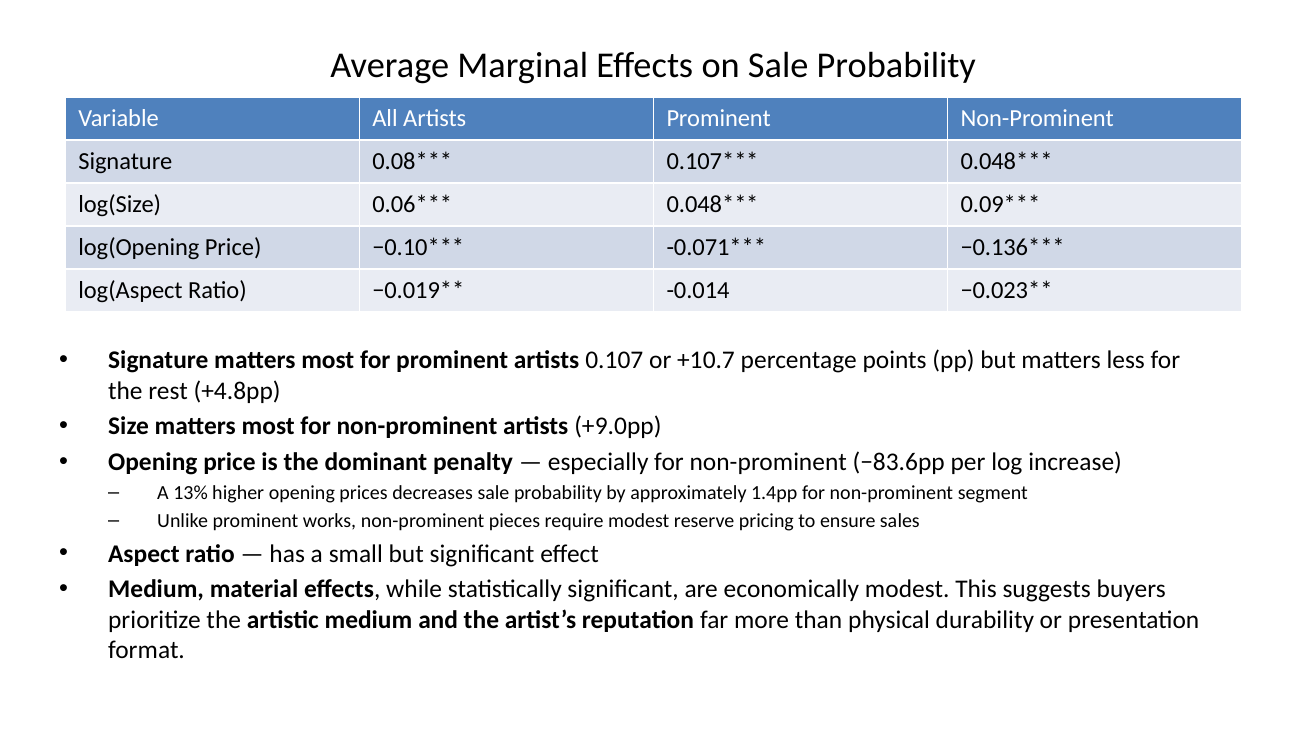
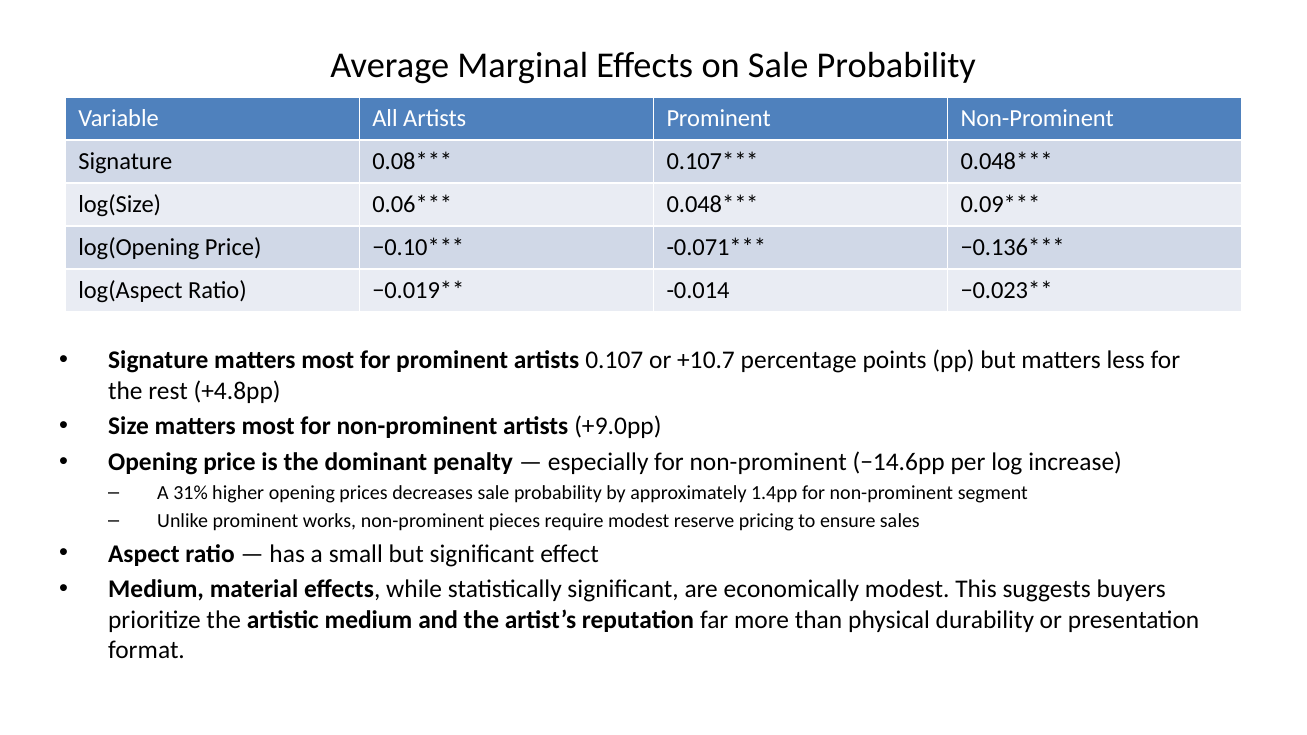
−83.6pp: −83.6pp -> −14.6pp
13%: 13% -> 31%
